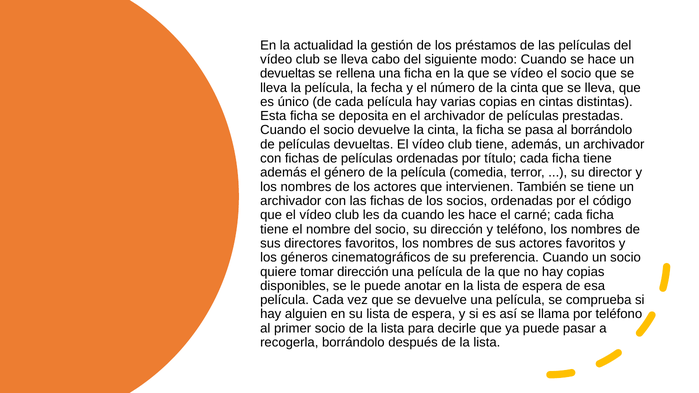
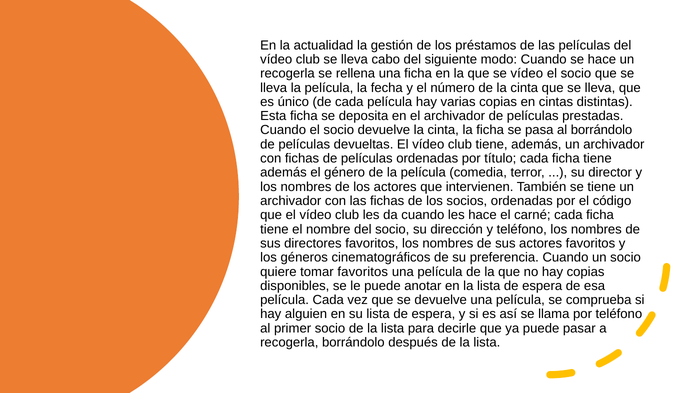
devueltas at (288, 74): devueltas -> recogerla
tomar dirección: dirección -> favoritos
